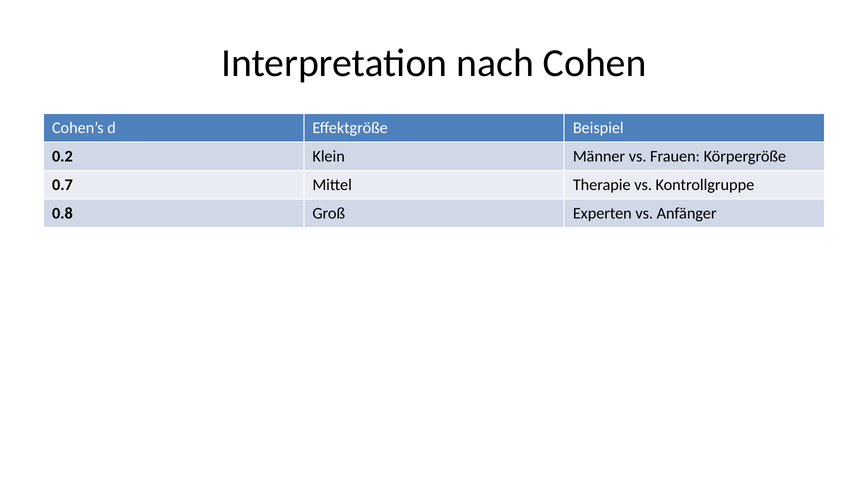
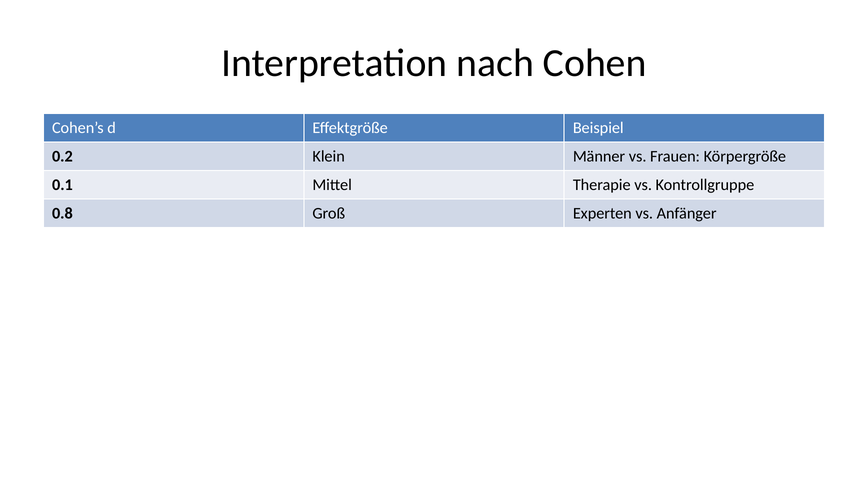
0.7: 0.7 -> 0.1
